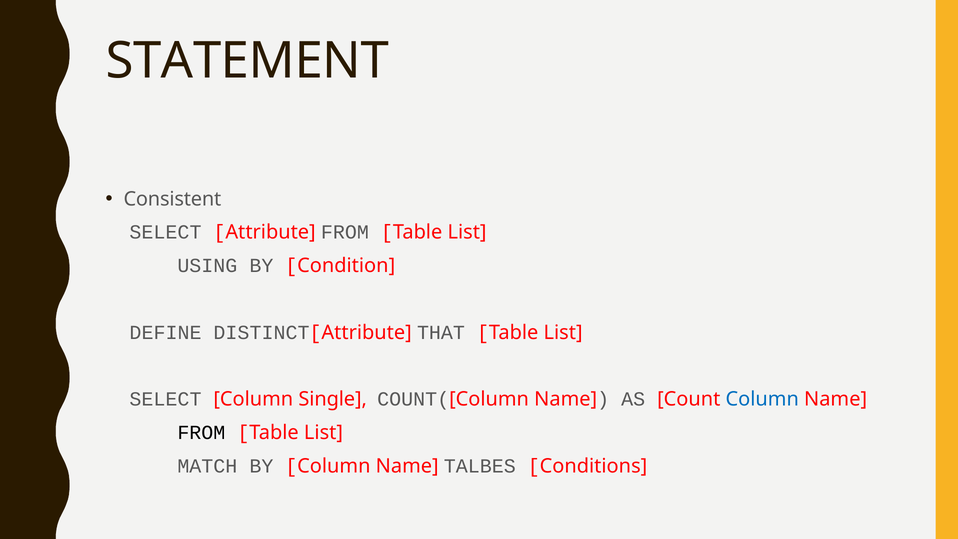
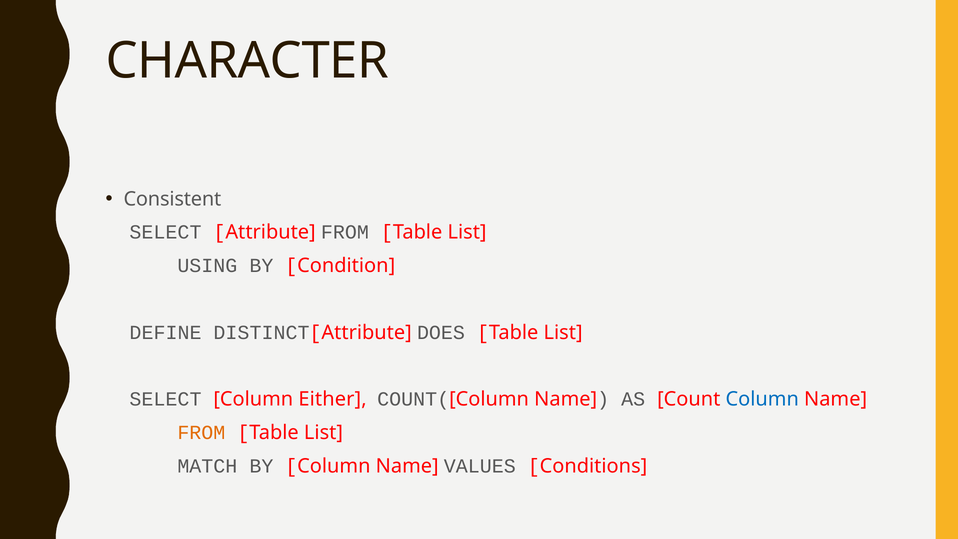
STATEMENT: STATEMENT -> CHARACTER
THAT: THAT -> DOES
Single: Single -> Either
FROM at (201, 432) colour: black -> orange
TALBES: TALBES -> VALUES
